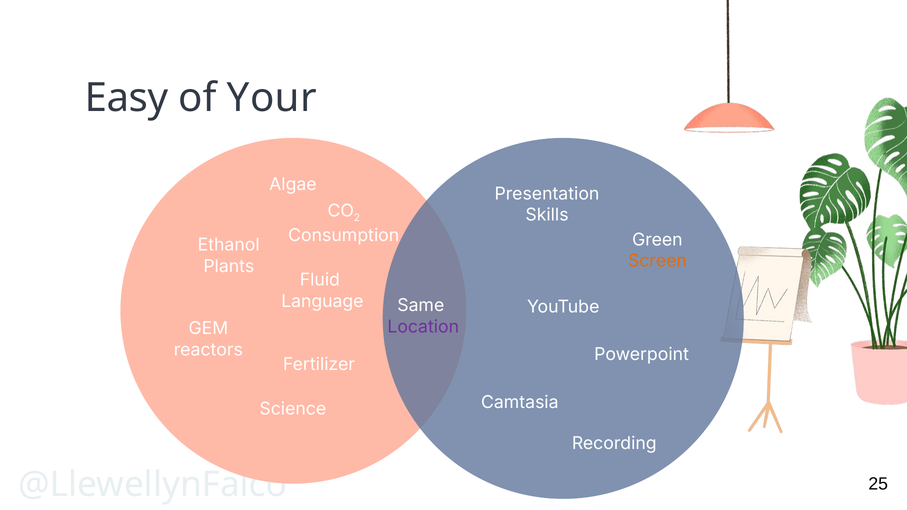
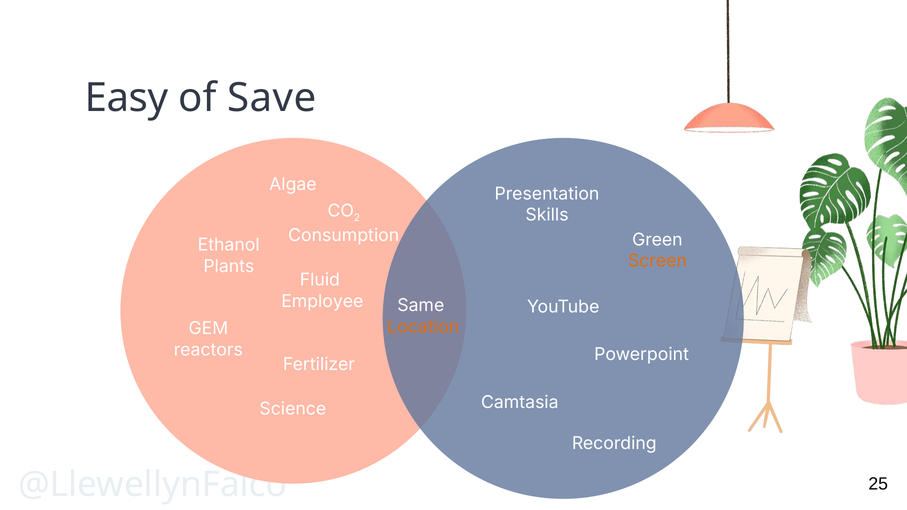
Your: Your -> Save
Language: Language -> Employee
Location colour: purple -> orange
